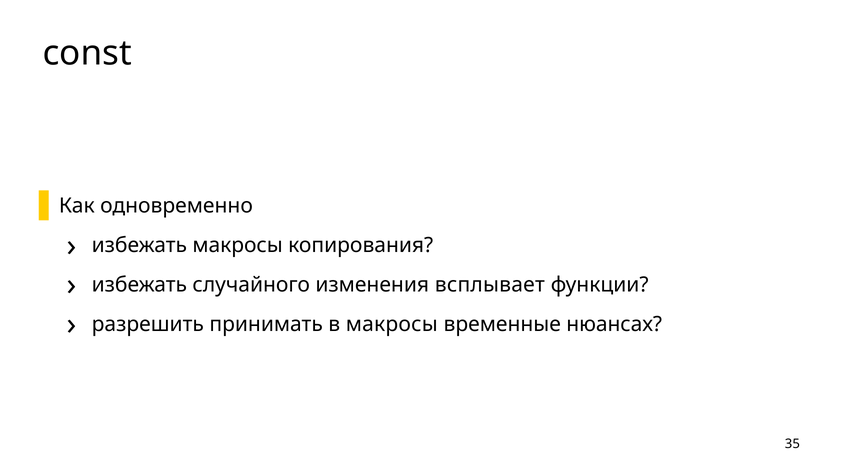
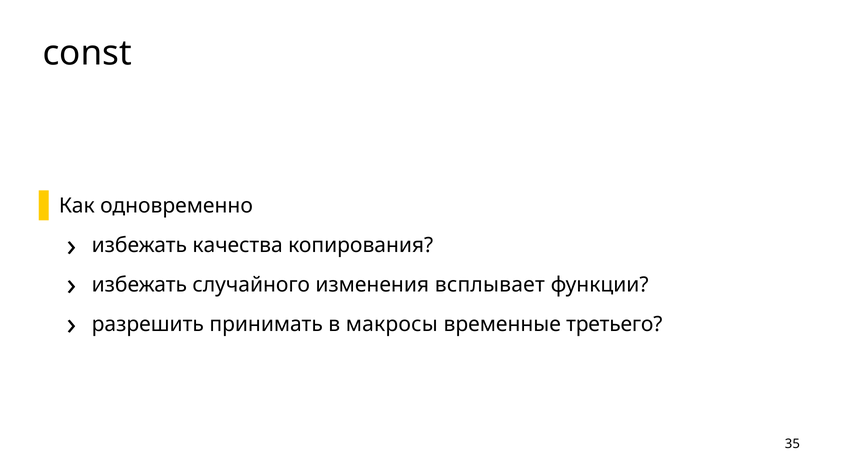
избежать макросы: макросы -> качества
нюансах: нюансах -> третьего
